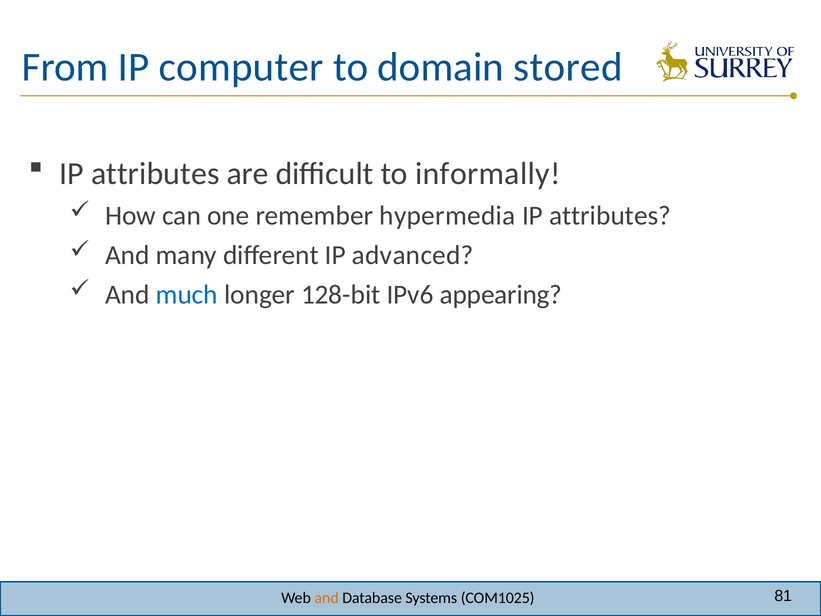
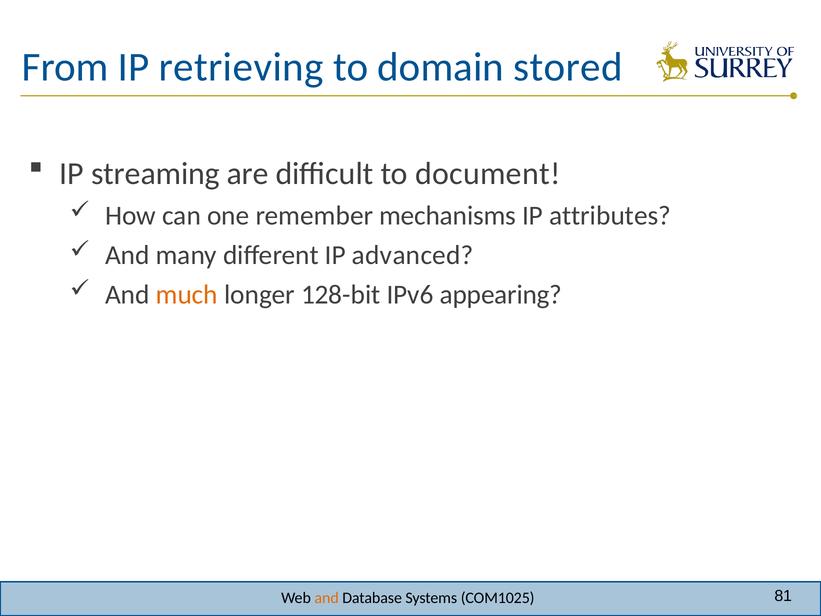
computer: computer -> retrieving
attributes at (155, 173): attributes -> streaming
informally: informally -> document
hypermedia: hypermedia -> mechanisms
much colour: blue -> orange
